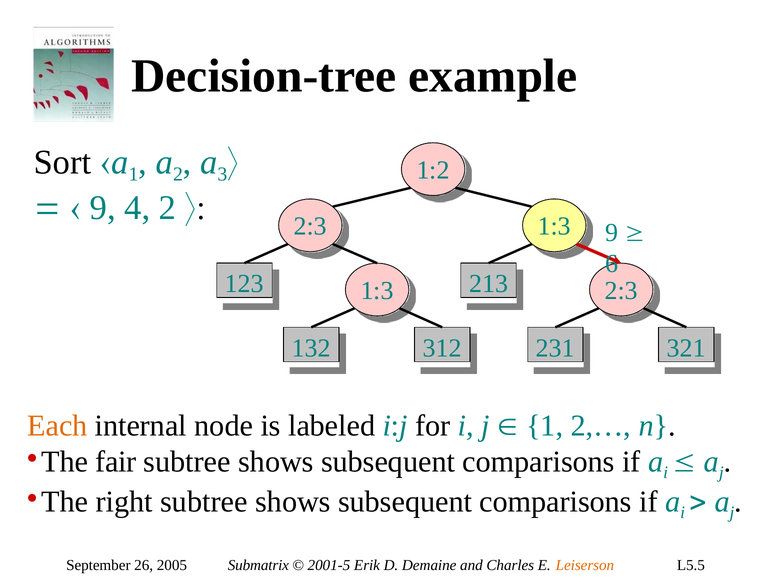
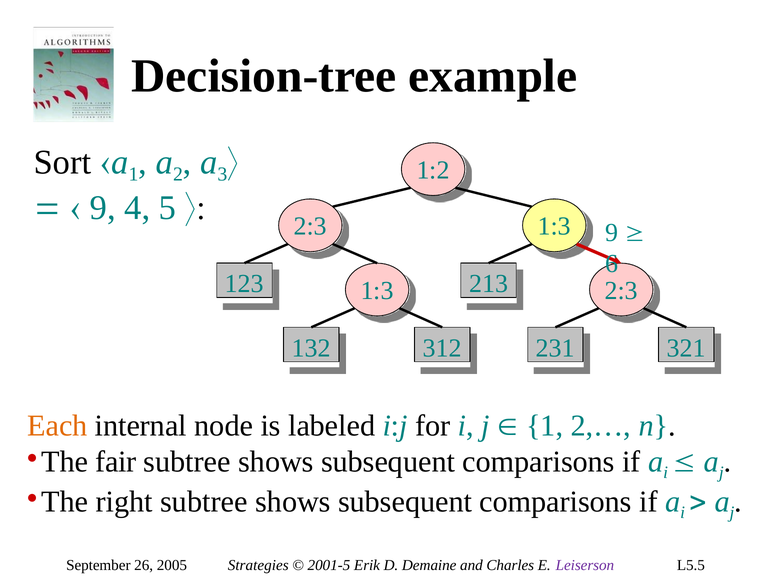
4 2: 2 -> 5
Submatrix: Submatrix -> Strategies
Leiserson colour: orange -> purple
